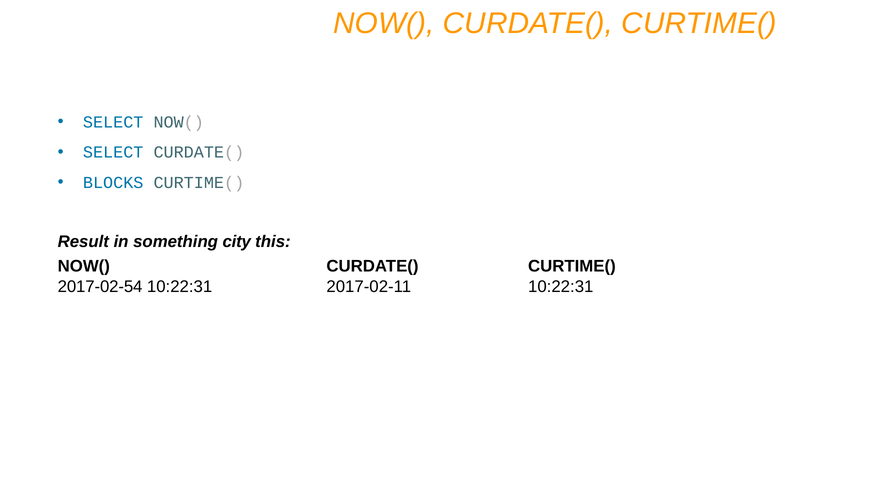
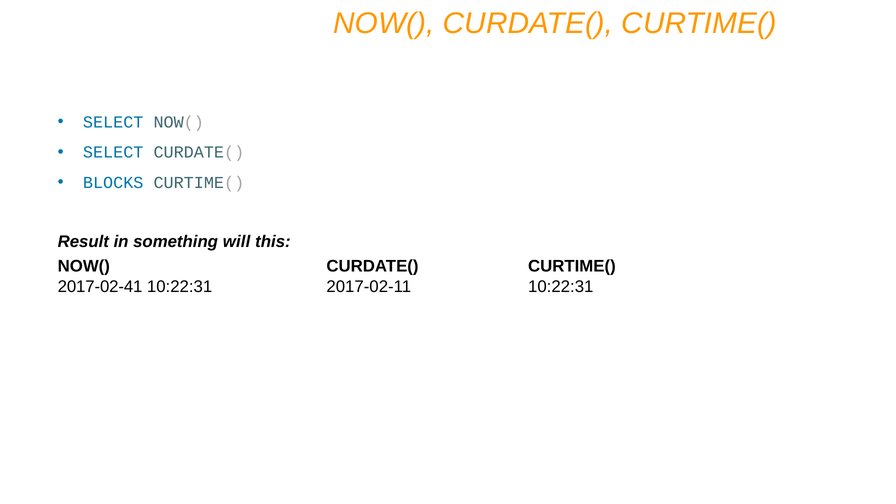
city: city -> will
2017-02-54: 2017-02-54 -> 2017-02-41
